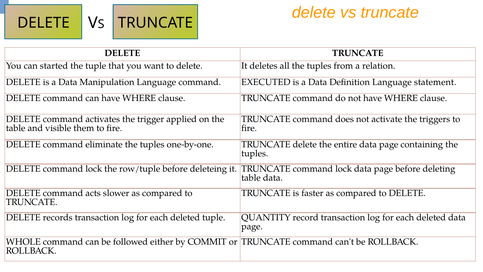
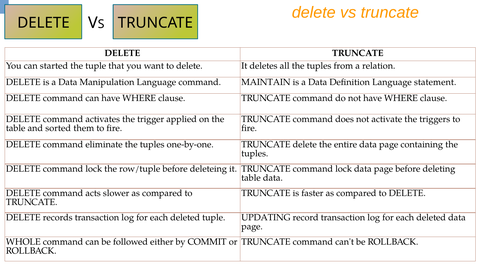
EXECUTED: EXECUTED -> MAINTAIN
visible: visible -> sorted
QUANTITY: QUANTITY -> UPDATING
